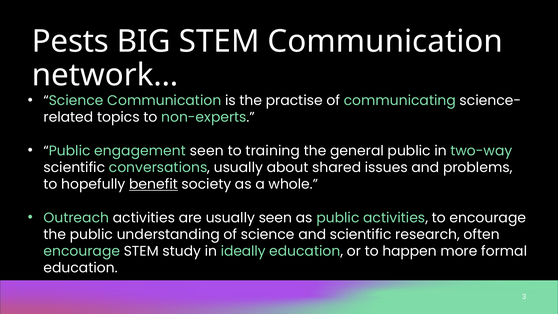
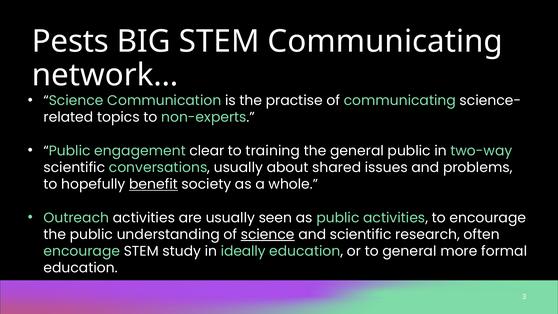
STEM Communication: Communication -> Communicating
engagement seen: seen -> clear
science at (268, 234) underline: none -> present
to happen: happen -> general
